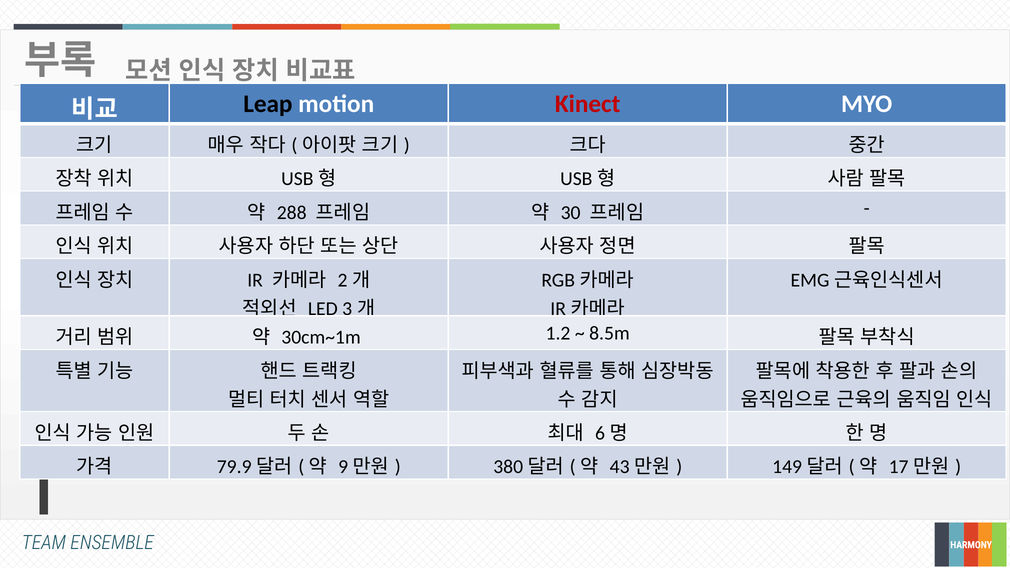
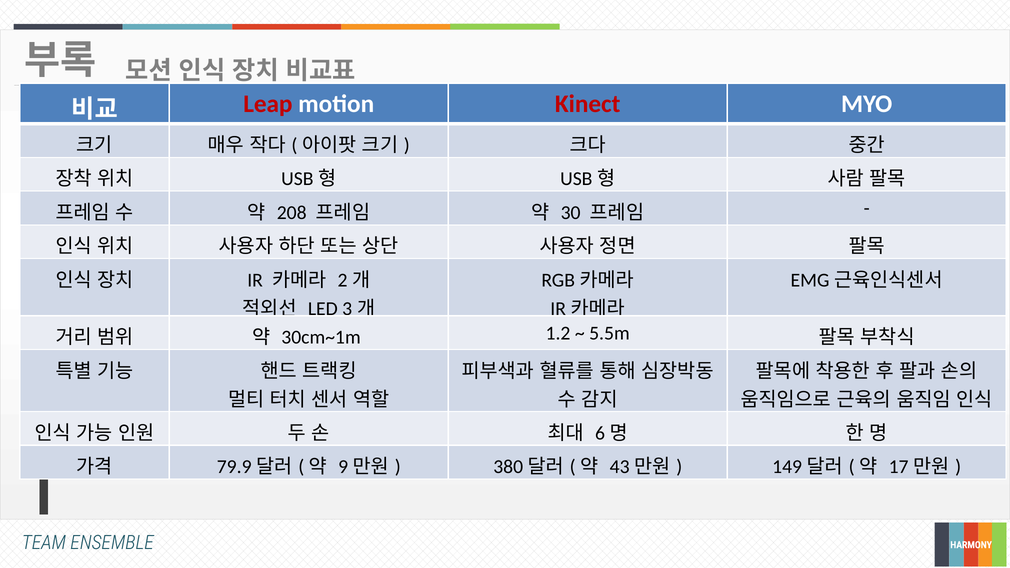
Leap colour: black -> red
288: 288 -> 208
8.5m: 8.5m -> 5.5m
